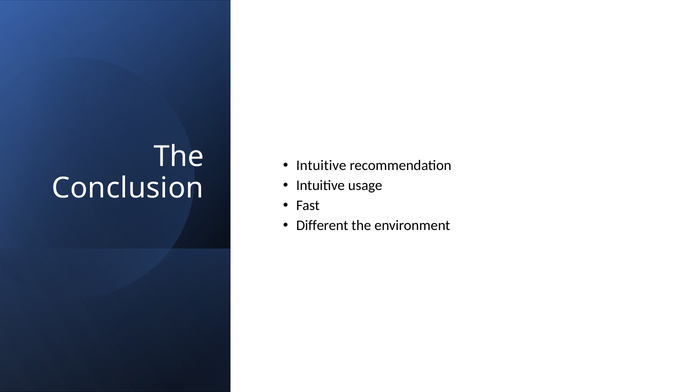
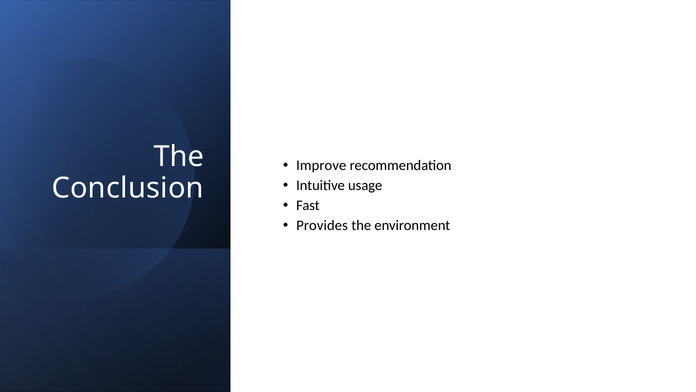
Intuitive at (321, 165): Intuitive -> Improve
Different: Different -> Provides
